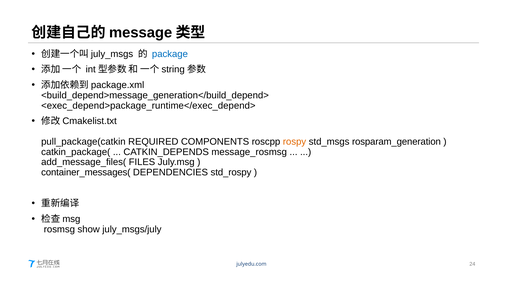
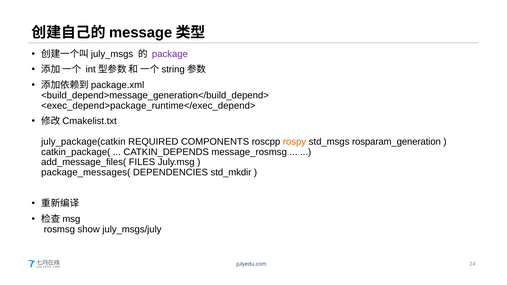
package colour: blue -> purple
pull_package(catkin: pull_package(catkin -> july_package(catkin
container_messages(: container_messages( -> package_messages(
std_rospy: std_rospy -> std_mkdir
